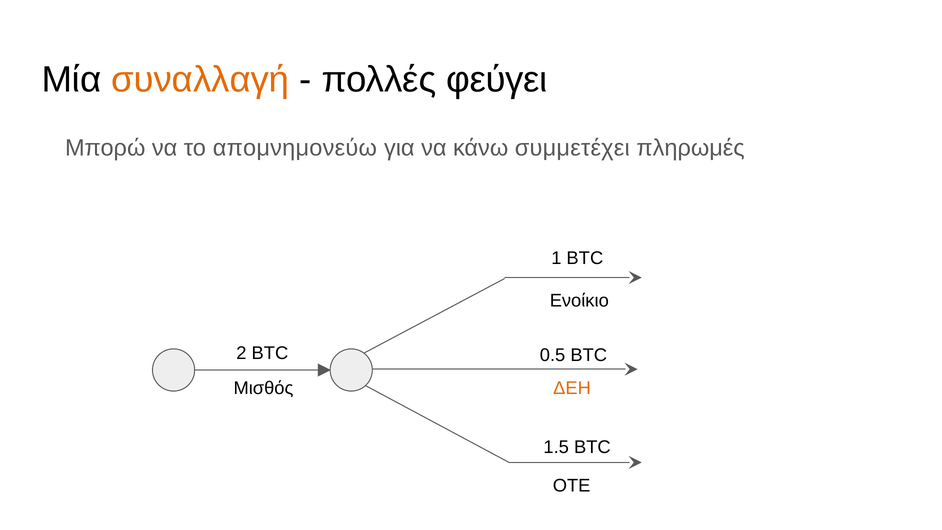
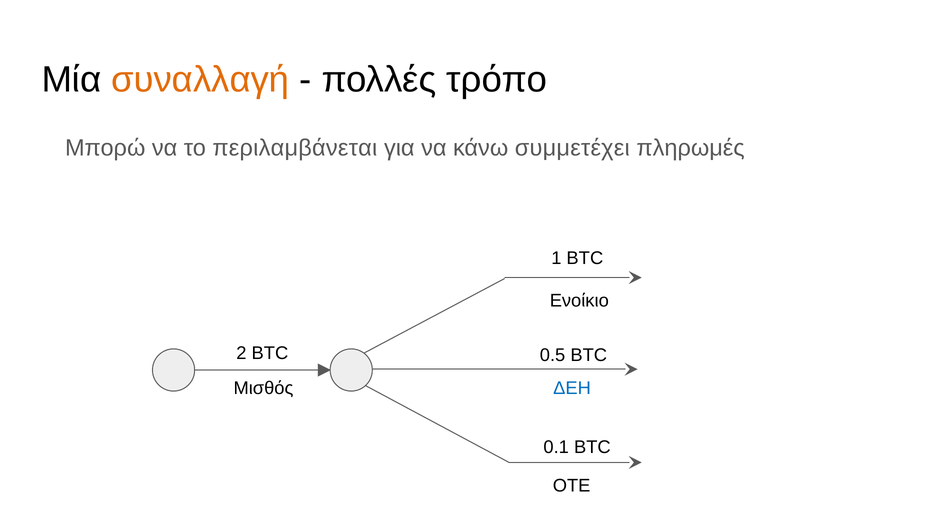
φεύγει: φεύγει -> τρόπο
απομνημονεύω: απομνημονεύω -> περιλαμβάνεται
ΔΕΗ colour: orange -> blue
1.5: 1.5 -> 0.1
